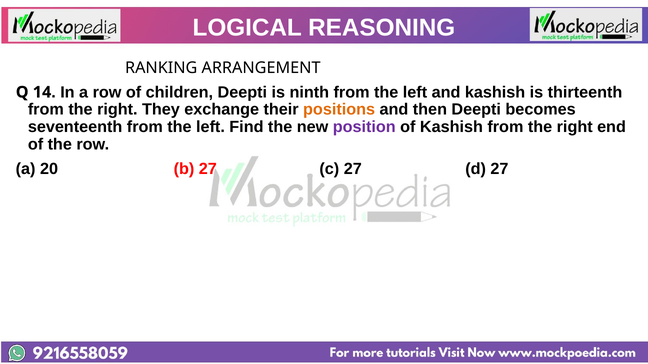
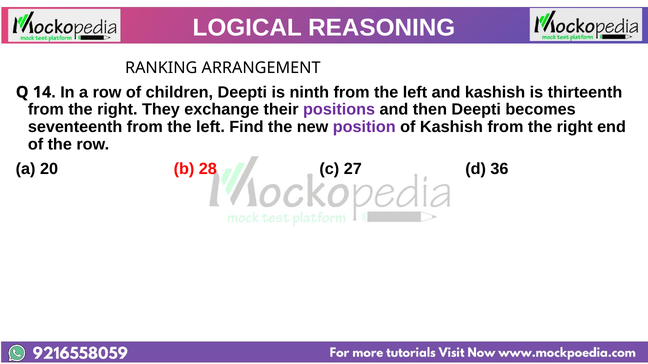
positions colour: orange -> purple
b 27: 27 -> 28
d 27: 27 -> 36
